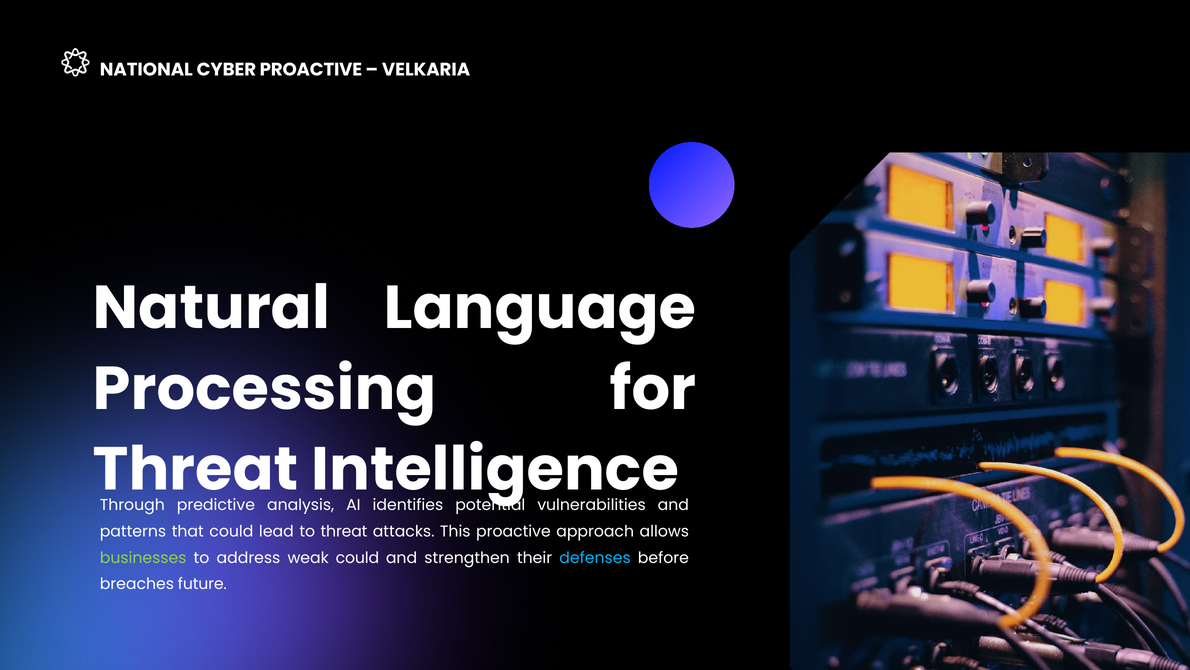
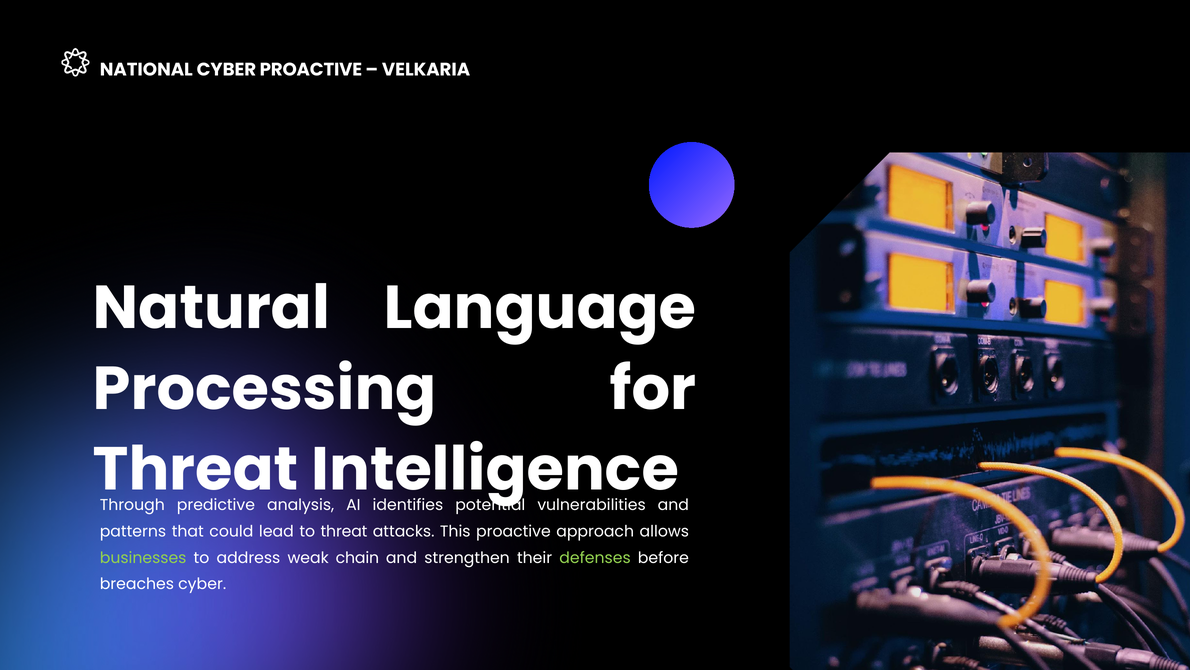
weak could: could -> chain
defenses colour: light blue -> light green
breaches future: future -> cyber
